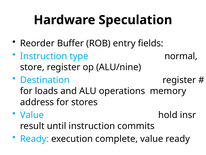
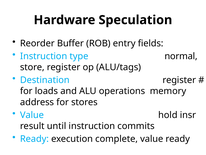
ALU/nine: ALU/nine -> ALU/tags
